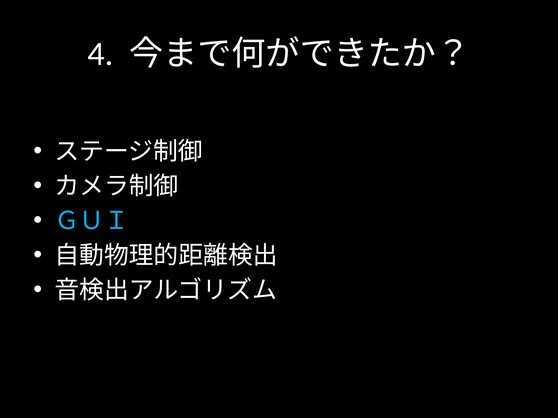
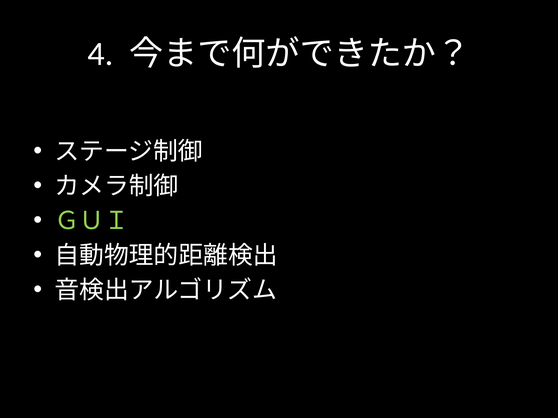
ＧＵＩ colour: light blue -> light green
